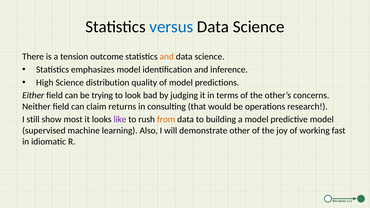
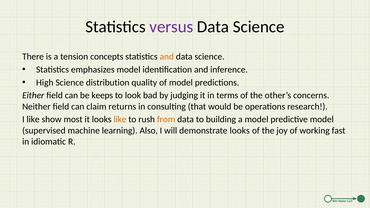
versus colour: blue -> purple
outcome: outcome -> concepts
trying: trying -> keeps
I still: still -> like
like at (120, 120) colour: purple -> orange
demonstrate other: other -> looks
